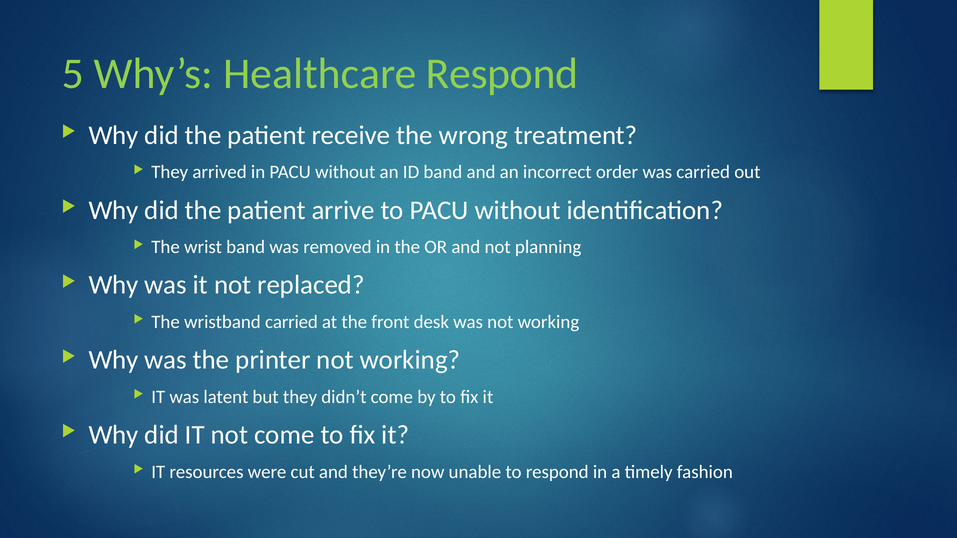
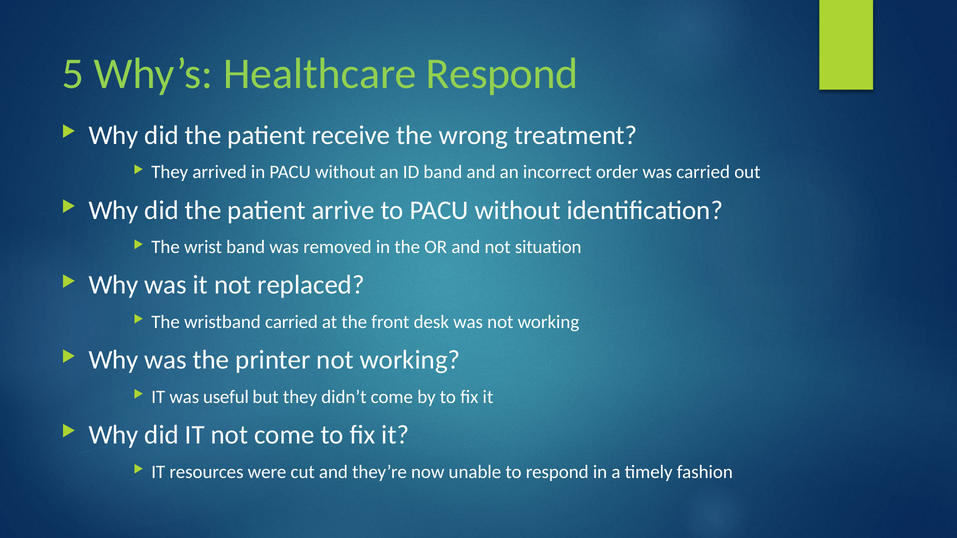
planning: planning -> situation
latent: latent -> useful
